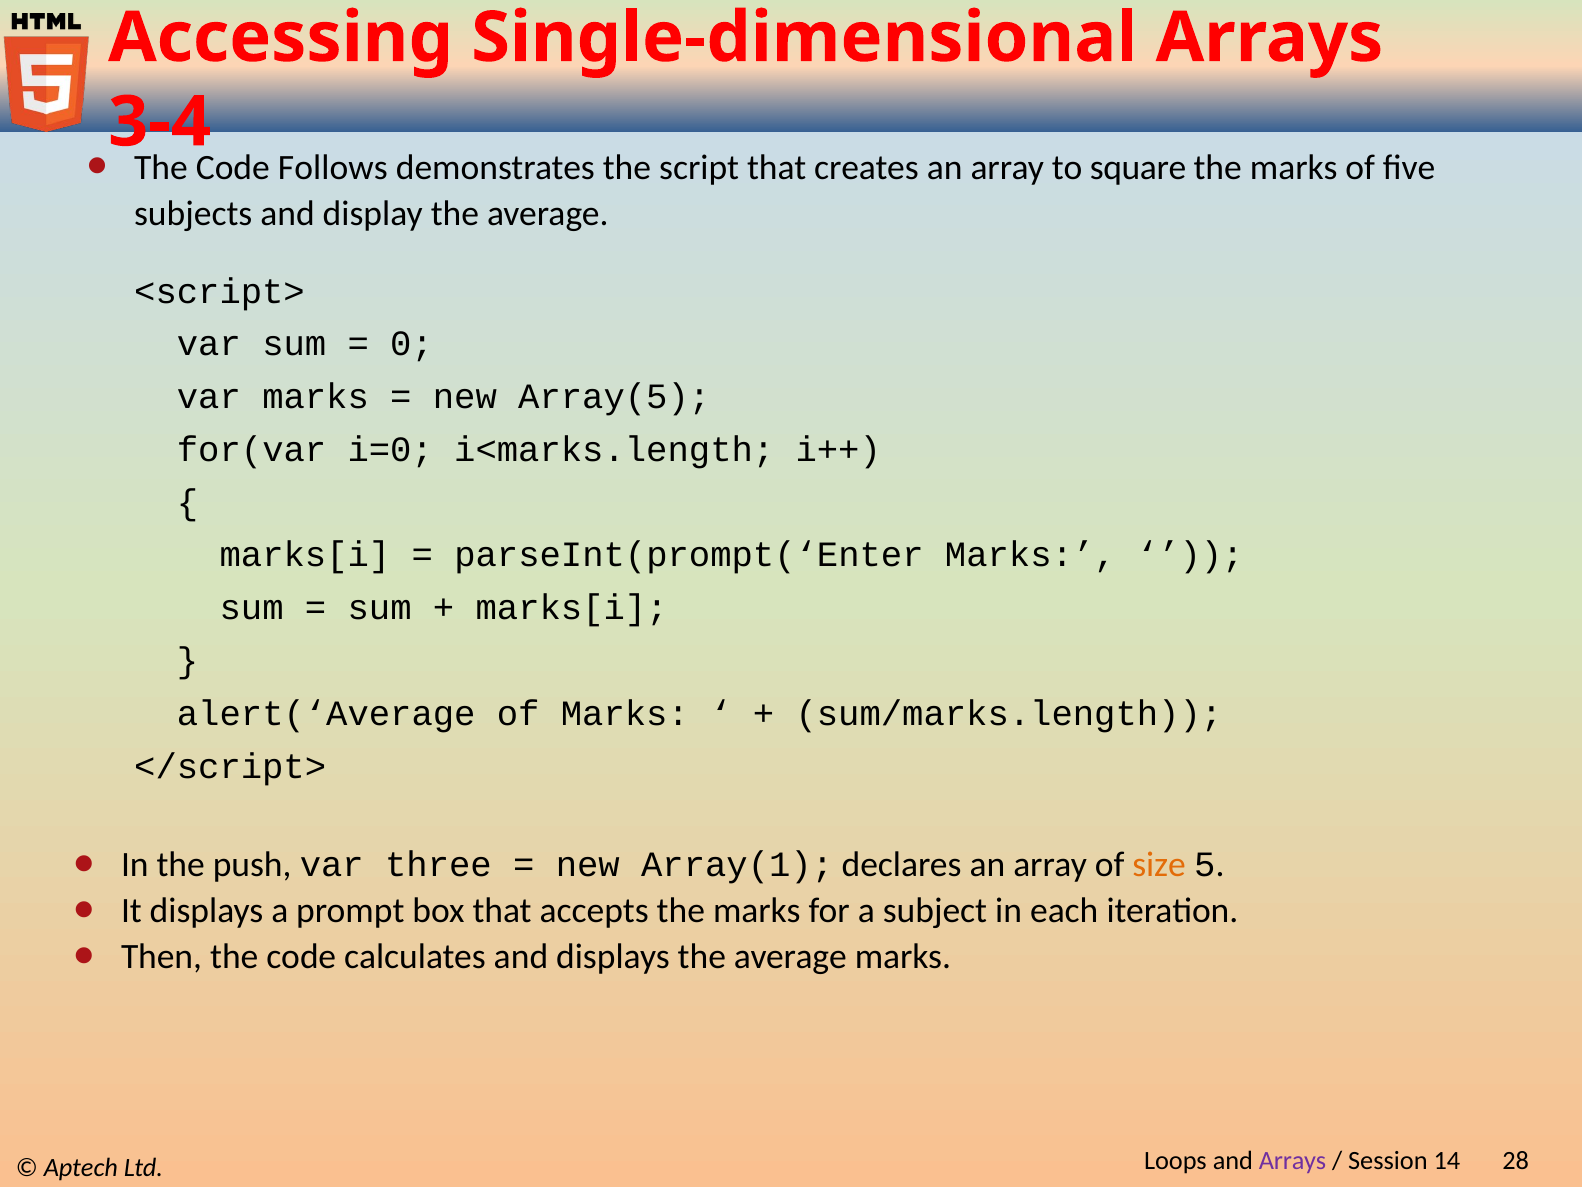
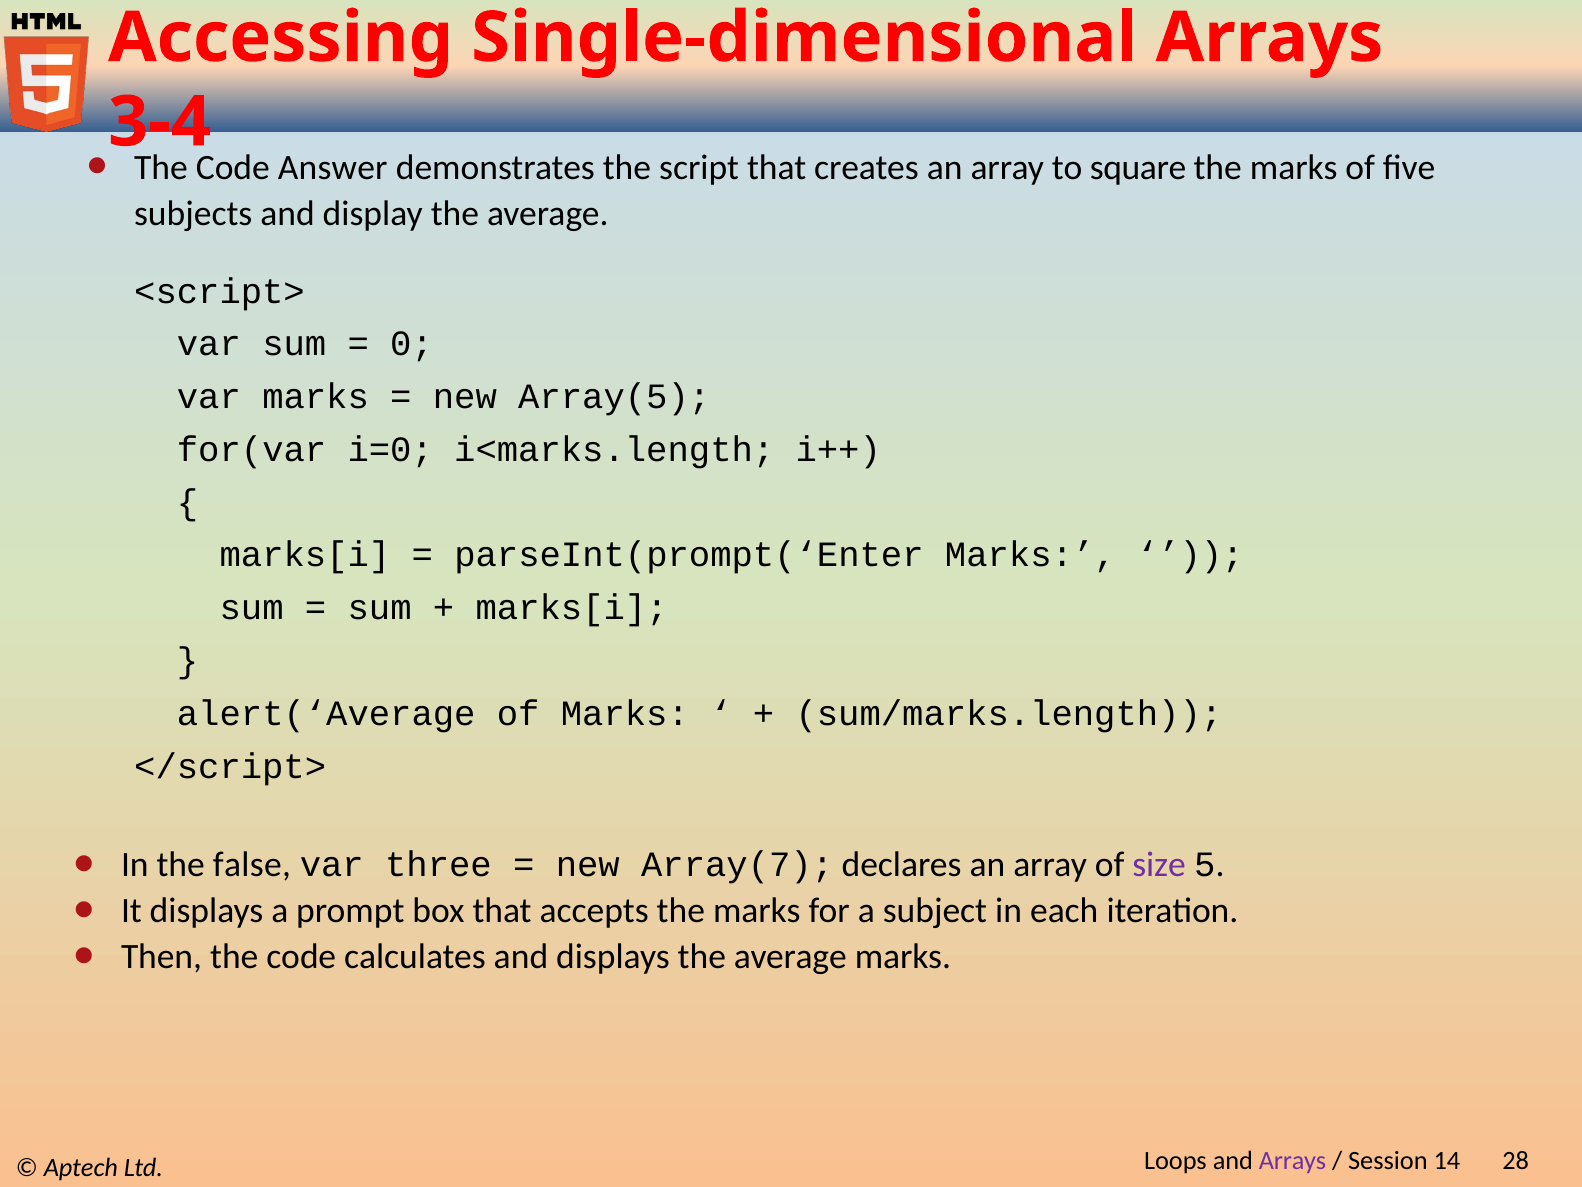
Follows: Follows -> Answer
push: push -> false
Array(1: Array(1 -> Array(7
size colour: orange -> purple
